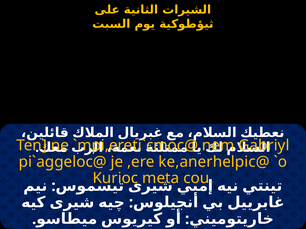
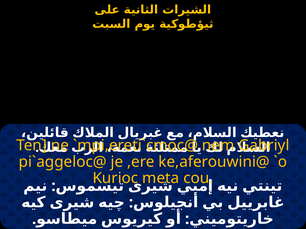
ke,anerhelpic@: ke,anerhelpic@ -> ke,aferouwini@
